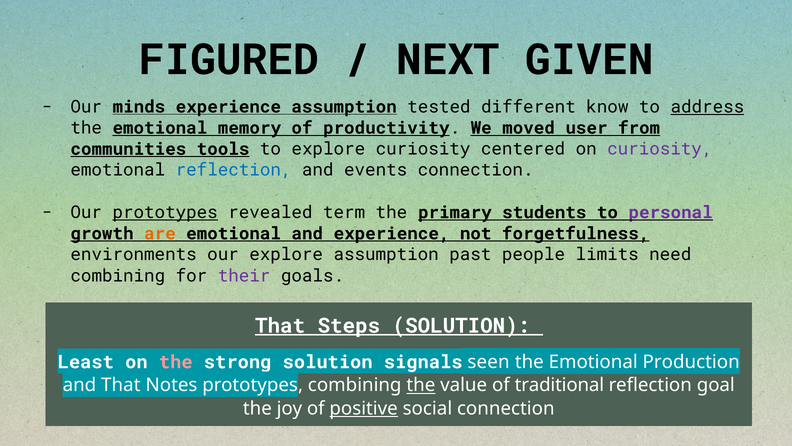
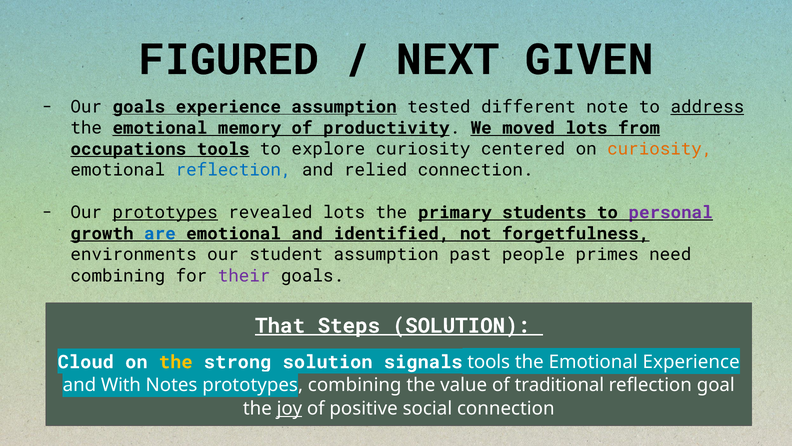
Our minds: minds -> goals
know: know -> note
moved user: user -> lots
communities: communities -> occupations
curiosity at (660, 149) colour: purple -> orange
events: events -> relied
revealed term: term -> lots
are colour: orange -> blue
and experience: experience -> identified
our explore: explore -> student
limits: limits -> primes
Least: Least -> Cloud
the at (176, 362) colour: pink -> yellow
signals seen: seen -> tools
Emotional Production: Production -> Experience
and That: That -> With
the at (421, 385) underline: present -> none
joy underline: none -> present
positive underline: present -> none
